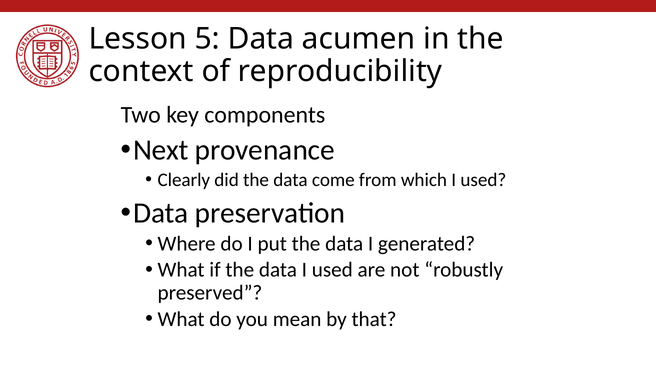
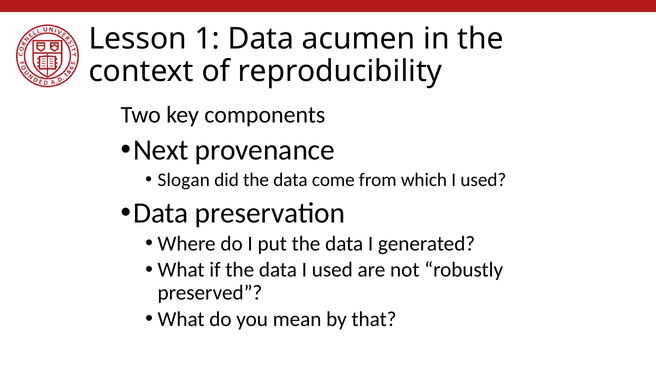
5: 5 -> 1
Clearly: Clearly -> Slogan
